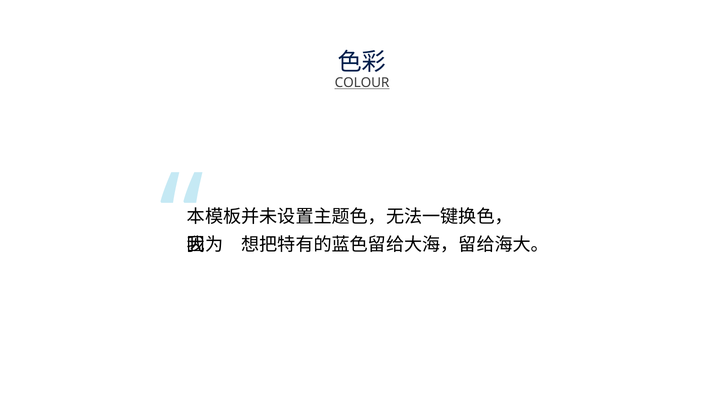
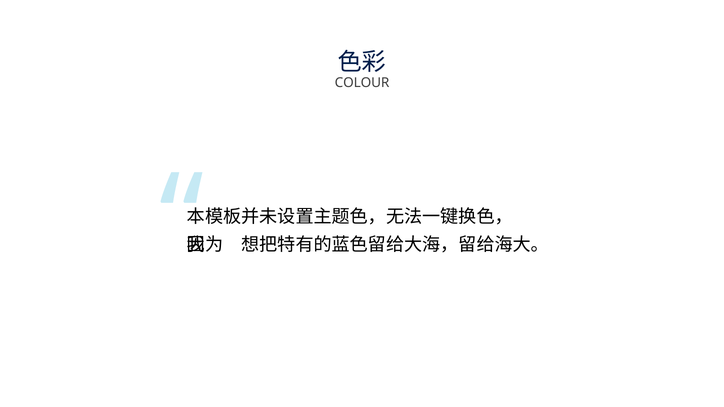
COLOUR underline: present -> none
